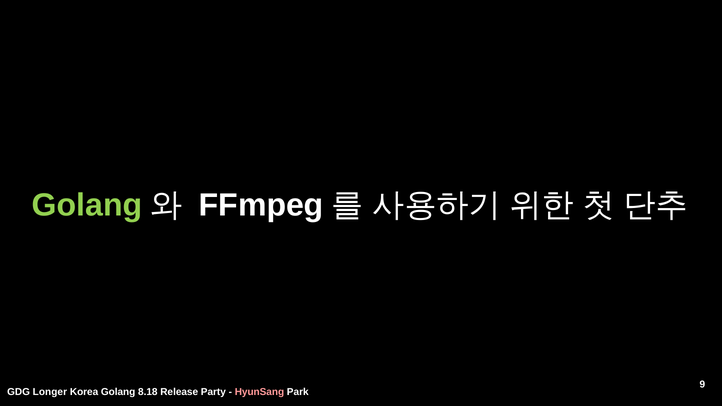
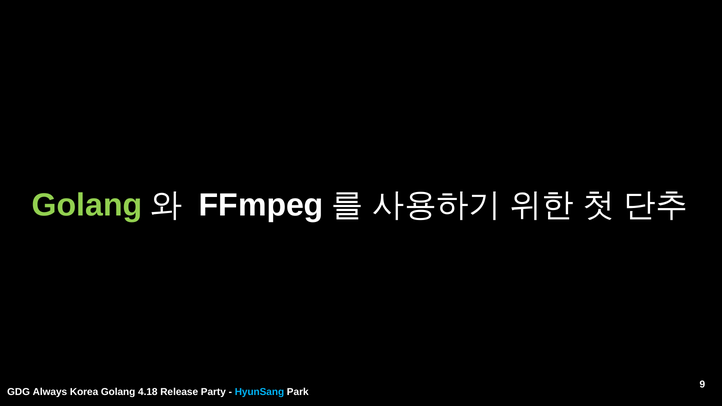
Longer: Longer -> Always
8.18: 8.18 -> 4.18
HyunSang colour: pink -> light blue
